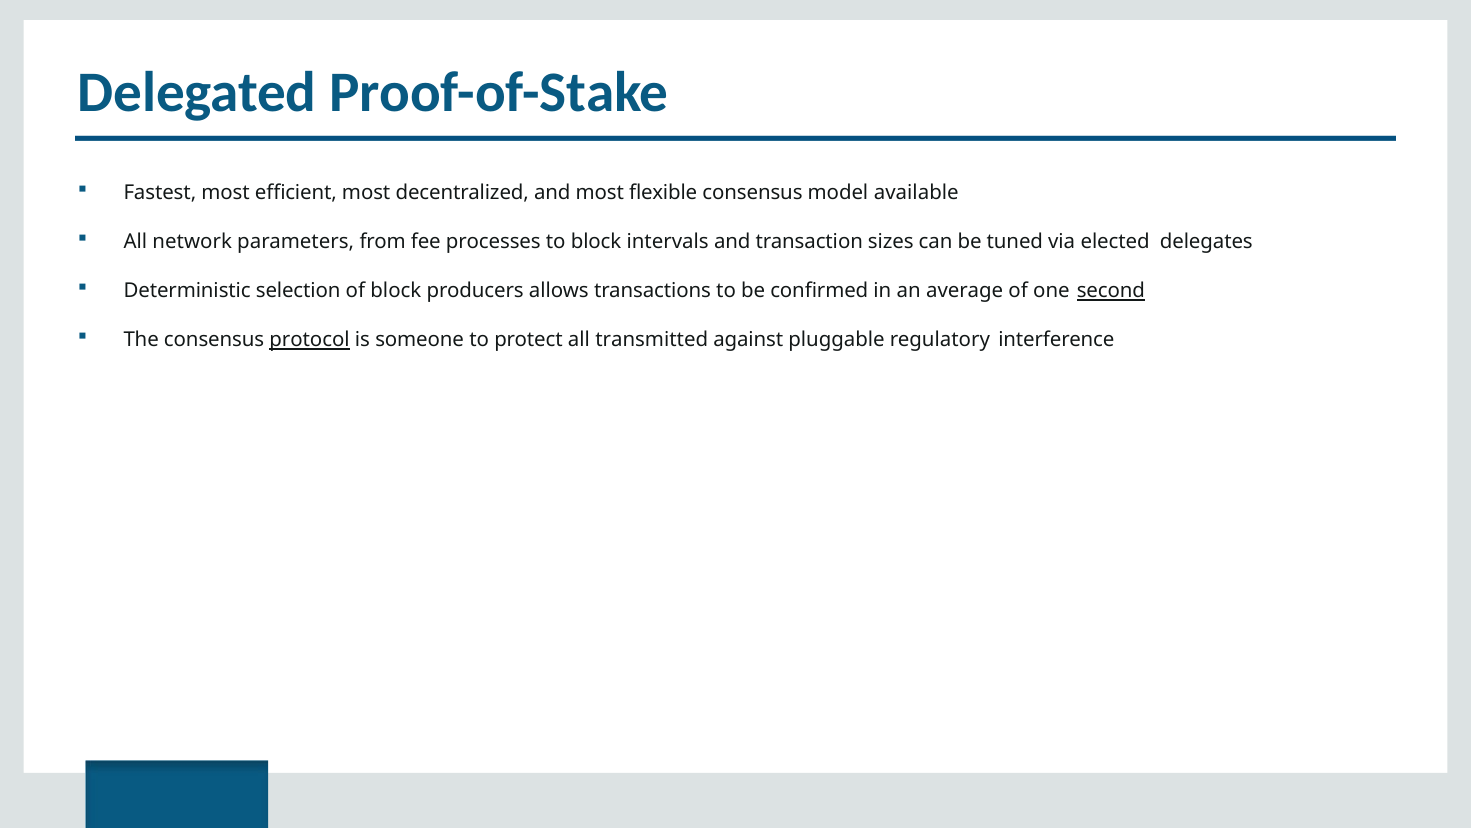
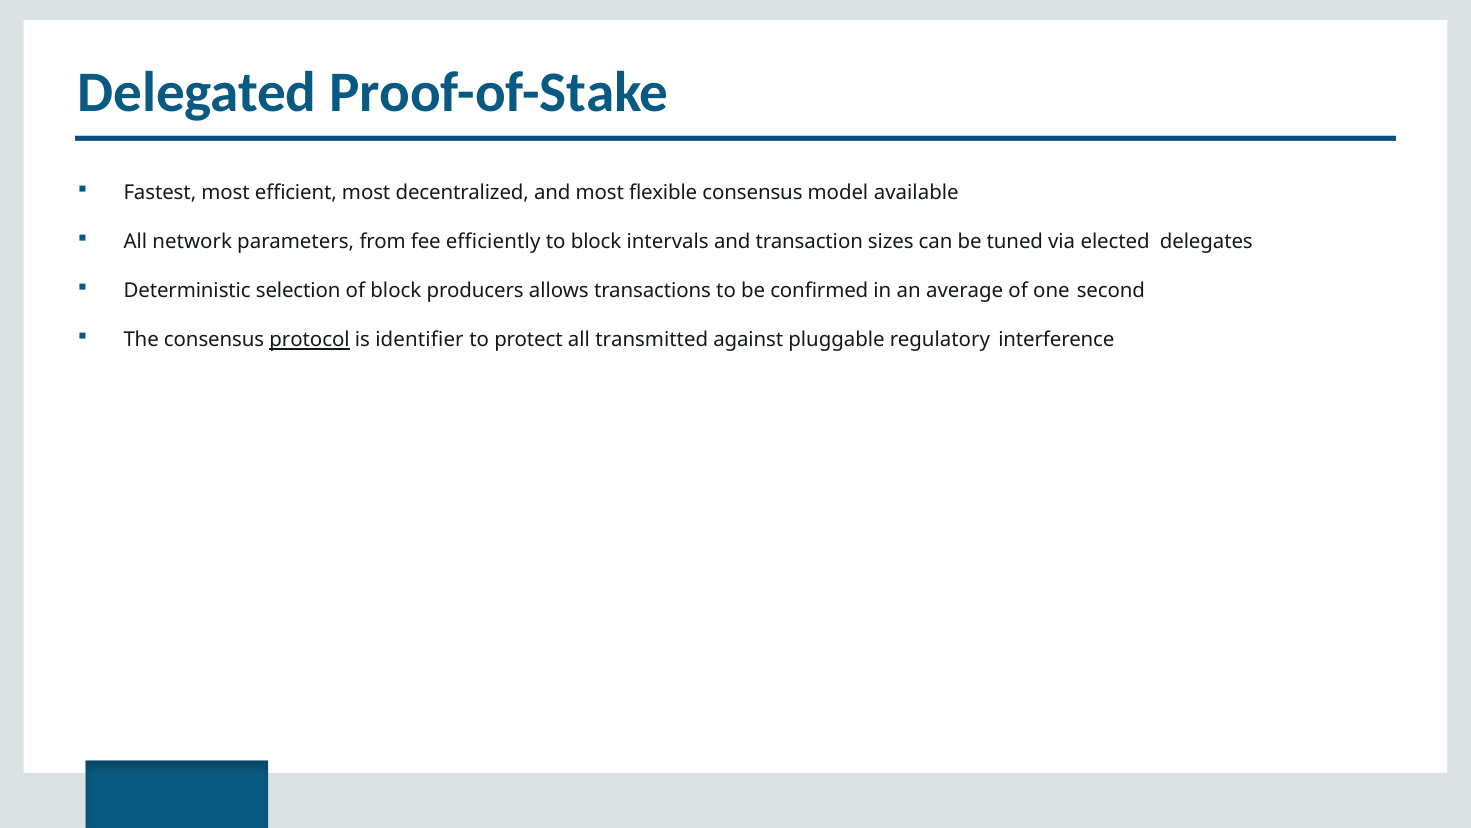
processes: processes -> efficiently
second underline: present -> none
someone: someone -> identifier
